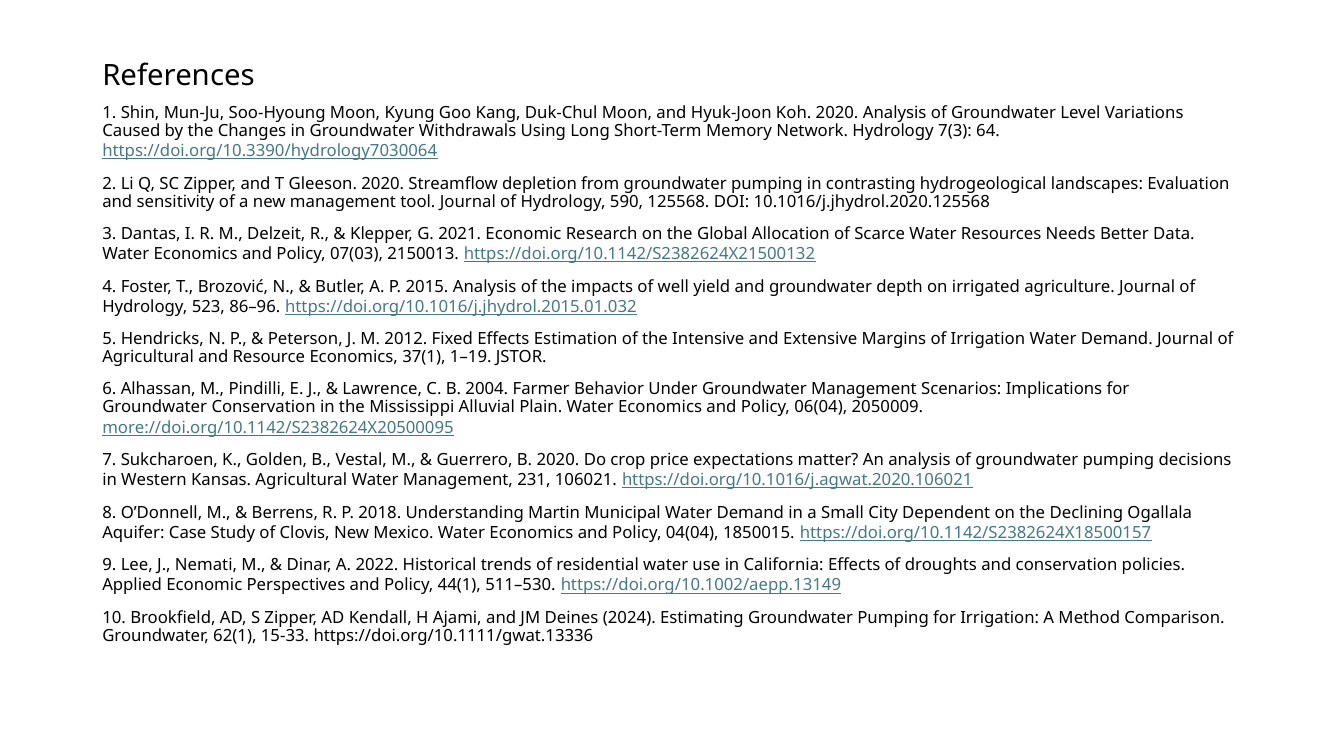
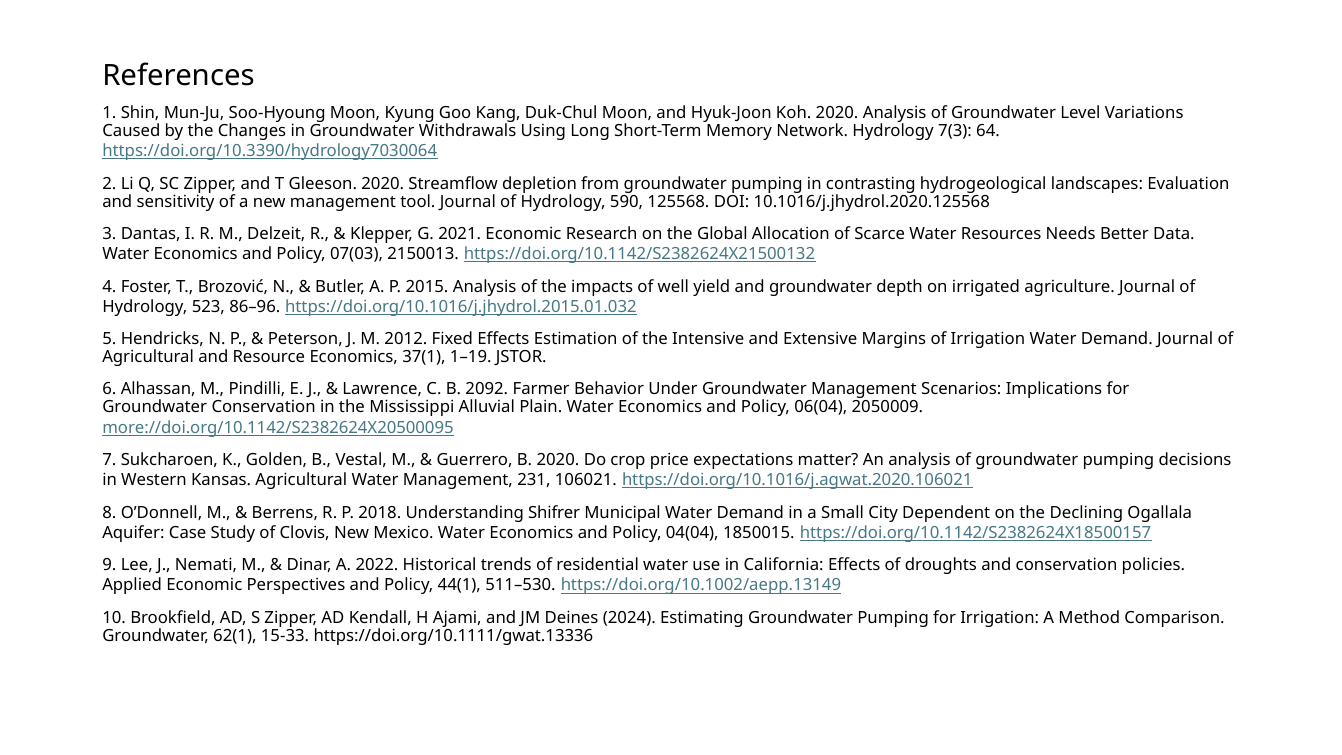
2004: 2004 -> 2092
Martin: Martin -> Shifrer
